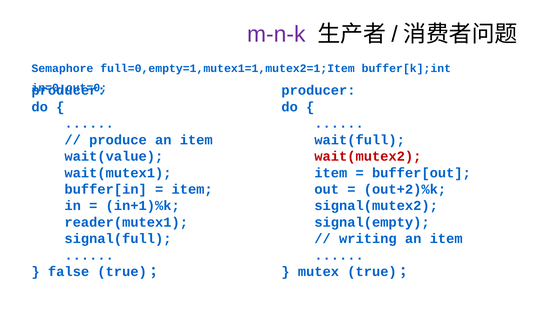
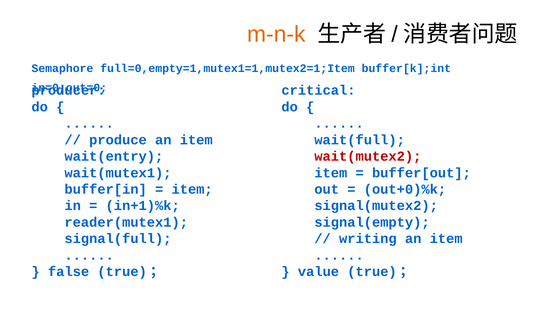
m-n-k colour: purple -> orange
producer at (318, 90): producer -> critical
wait(value: wait(value -> wait(entry
out+2)%k: out+2)%k -> out+0)%k
mutex: mutex -> value
